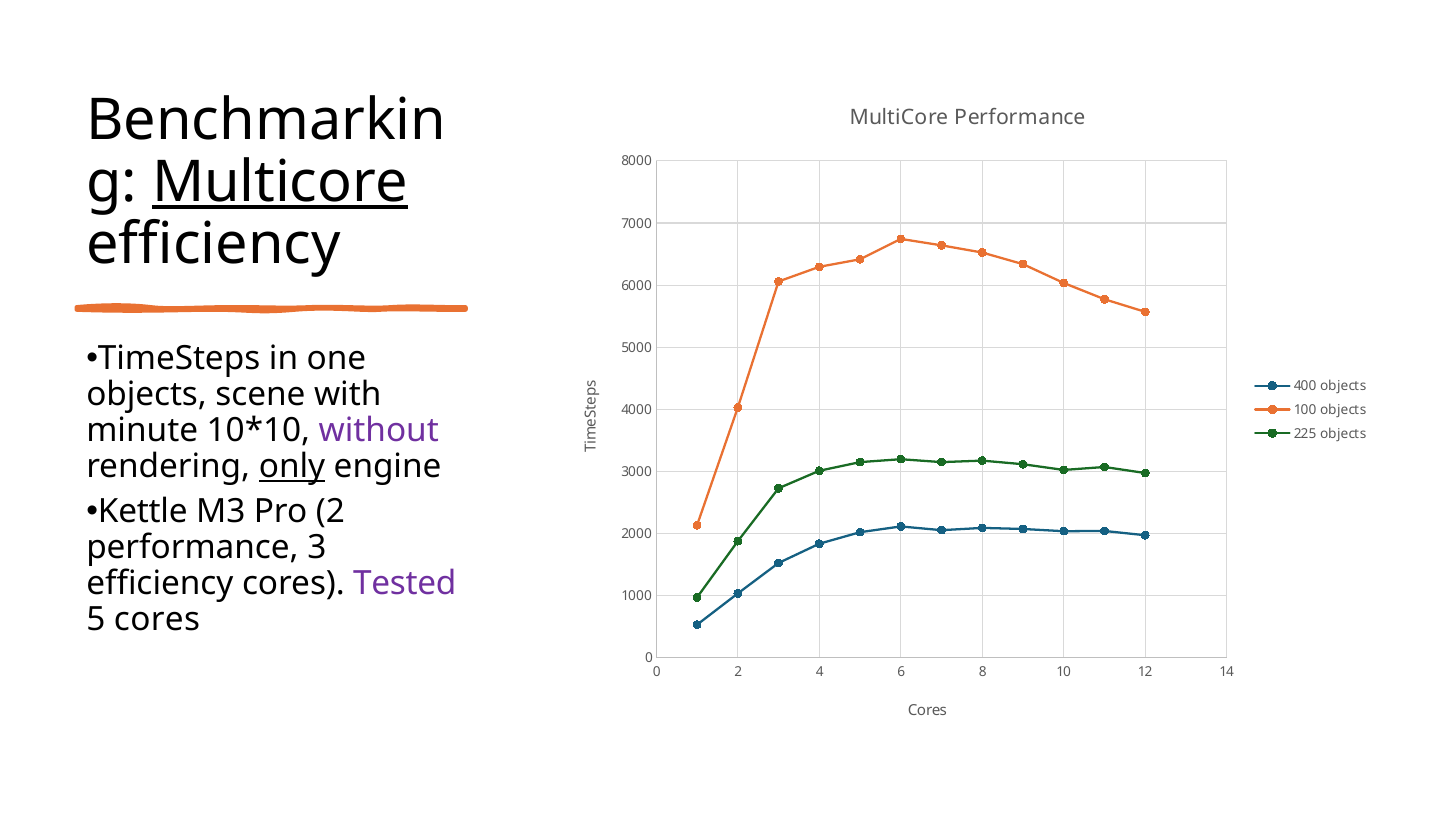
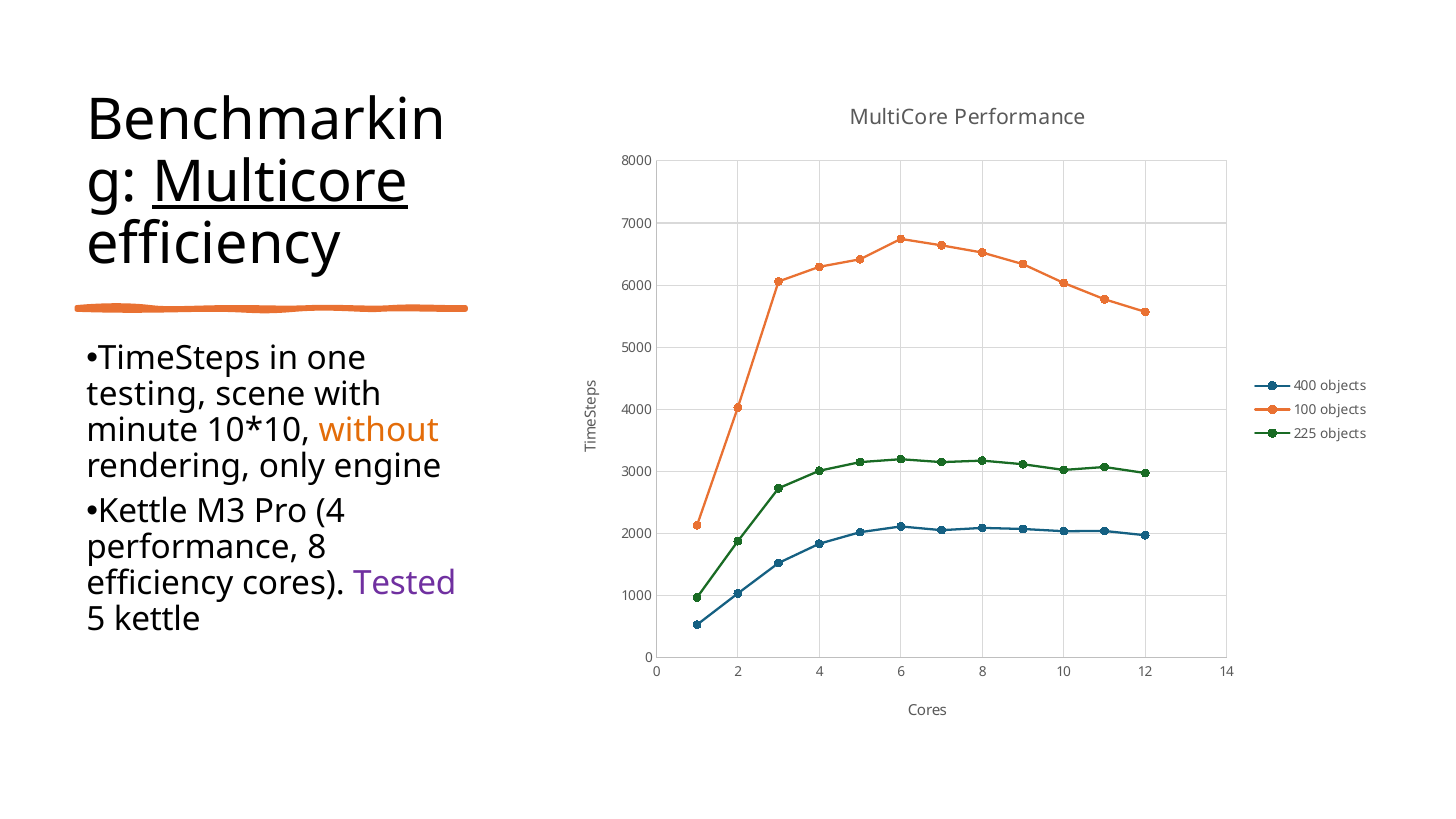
objects at (147, 394): objects -> testing
without colour: purple -> orange
only underline: present -> none
Pro 2: 2 -> 4
performance 3: 3 -> 8
5 cores: cores -> kettle
